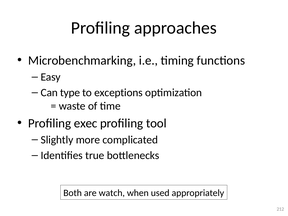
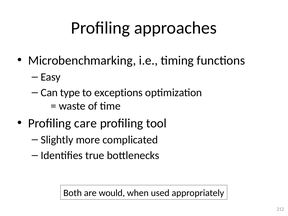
exec: exec -> care
watch: watch -> would
